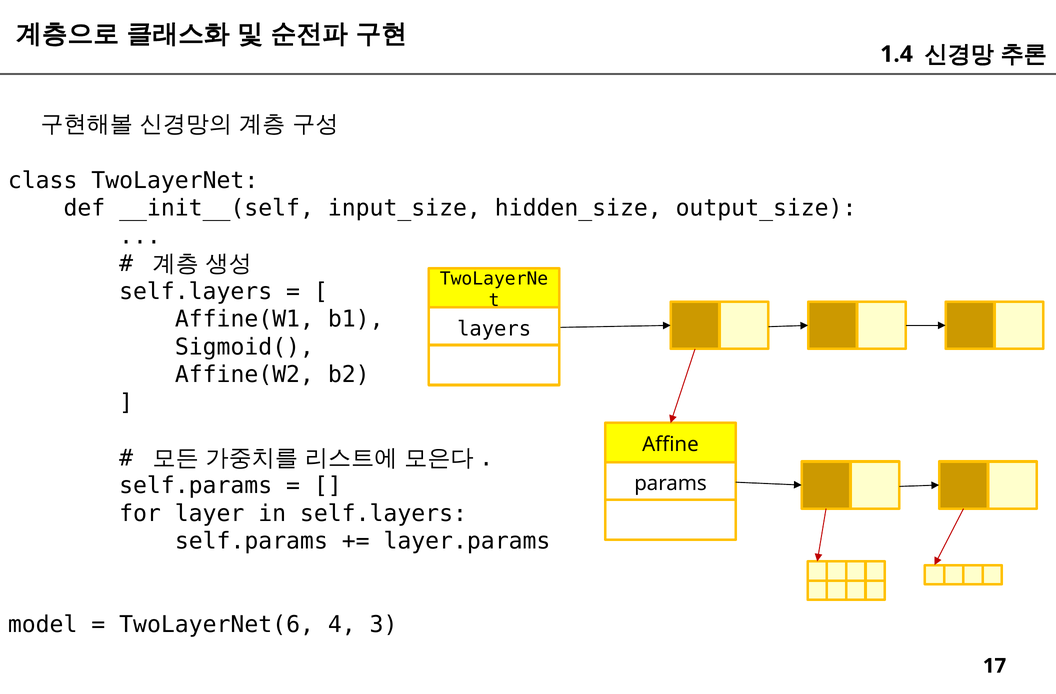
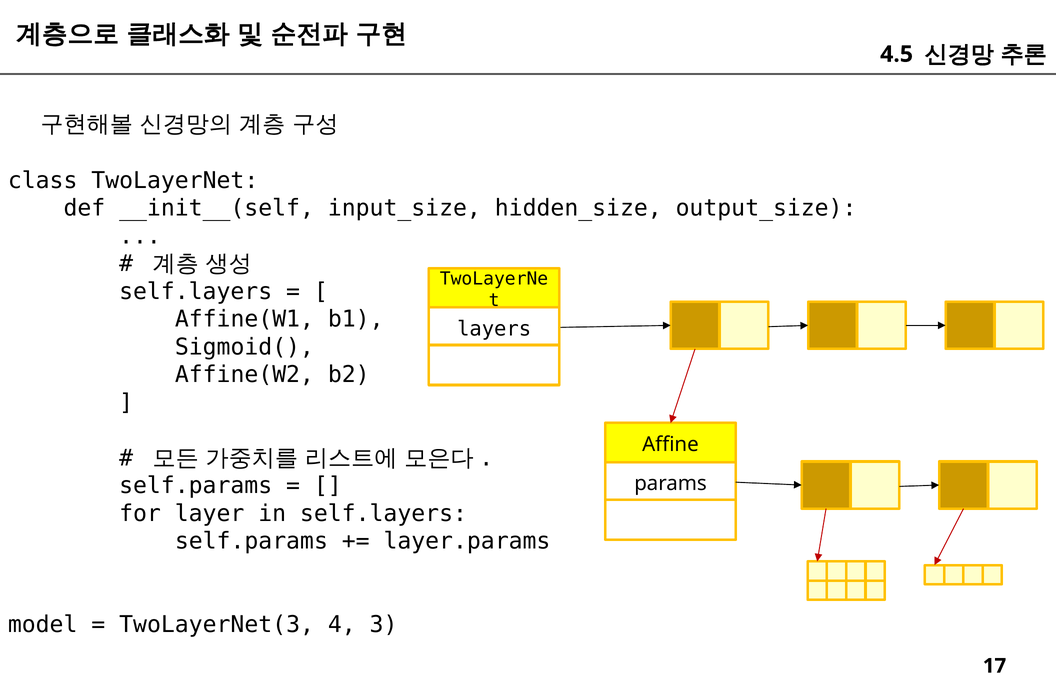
1.4: 1.4 -> 4.5
TwoLayerNet(6: TwoLayerNet(6 -> TwoLayerNet(3
